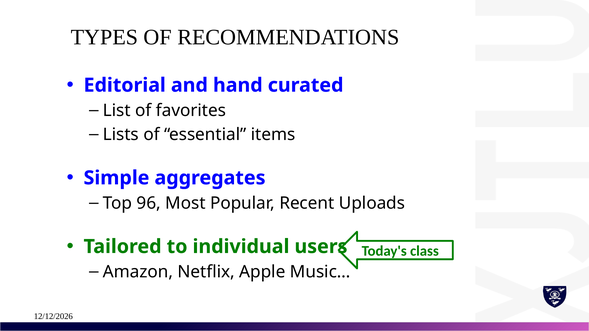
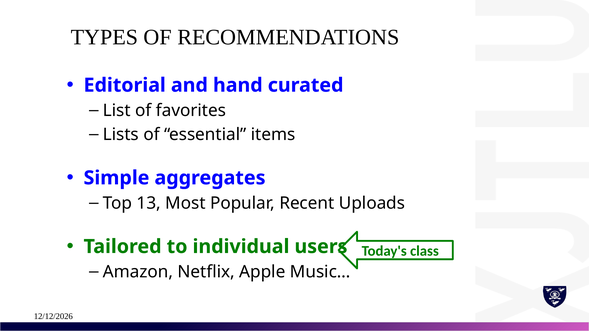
96: 96 -> 13
